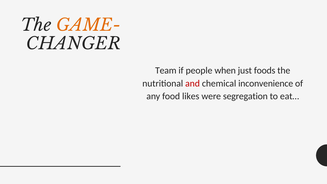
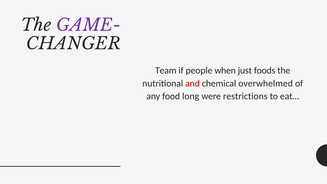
GAME- colour: orange -> purple
inconvenience: inconvenience -> overwhelmed
likes: likes -> long
segregation: segregation -> restrictions
